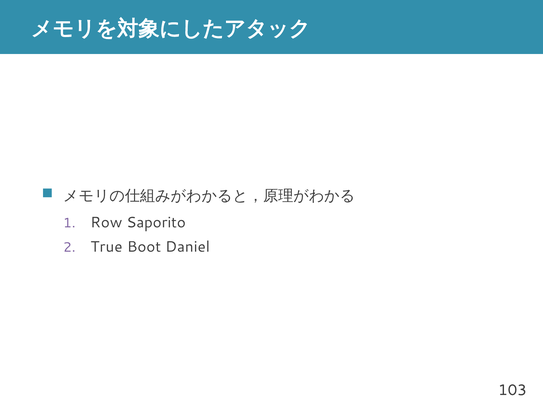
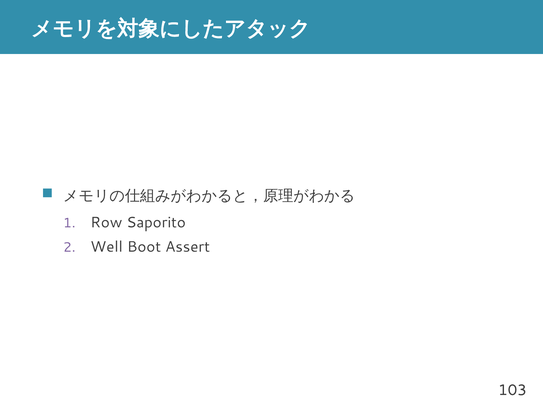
True: True -> Well
Daniel: Daniel -> Assert
